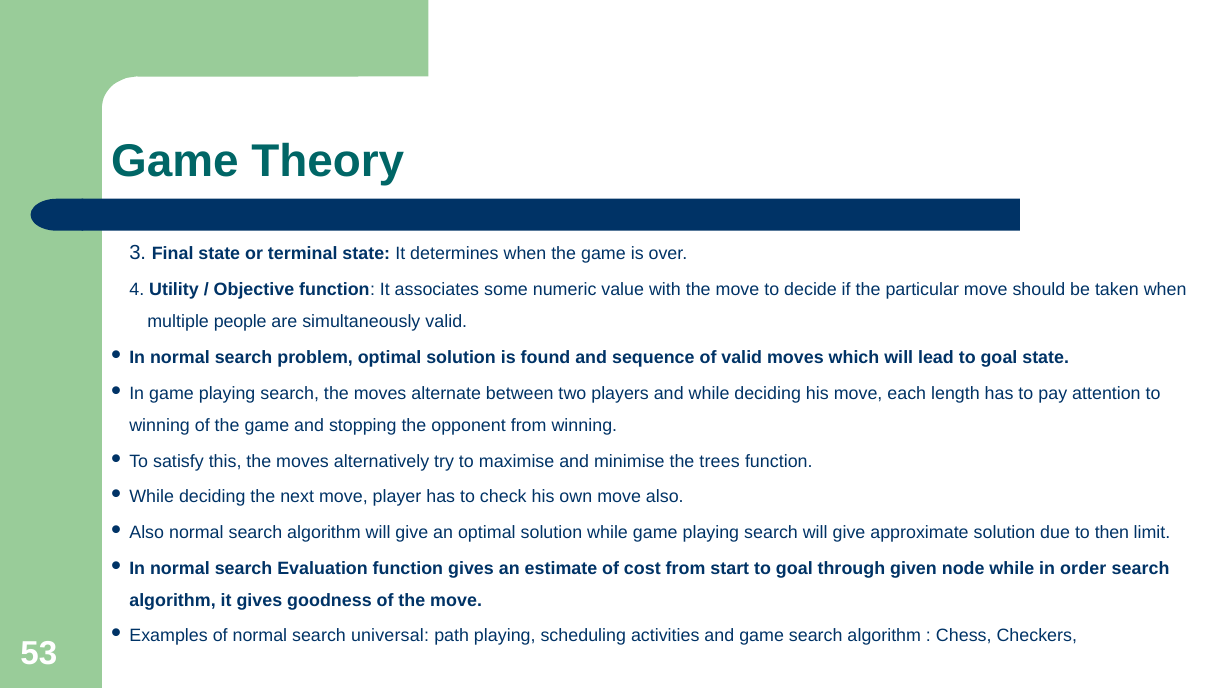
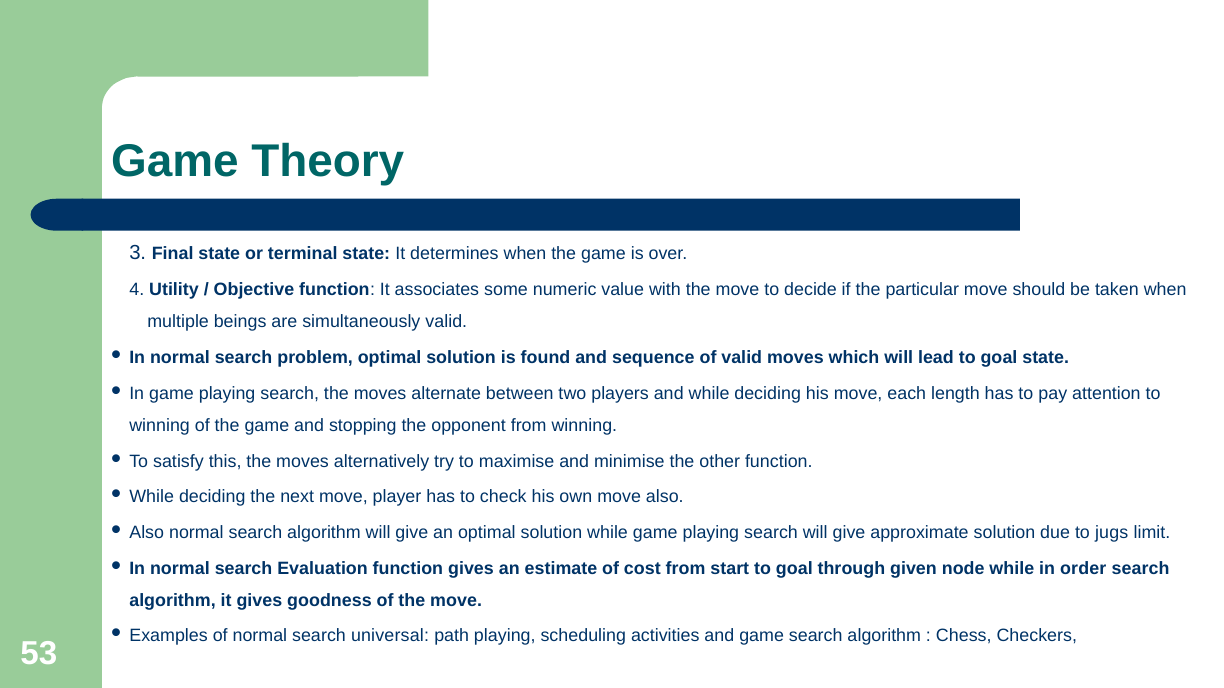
people: people -> beings
trees: trees -> other
then: then -> jugs
